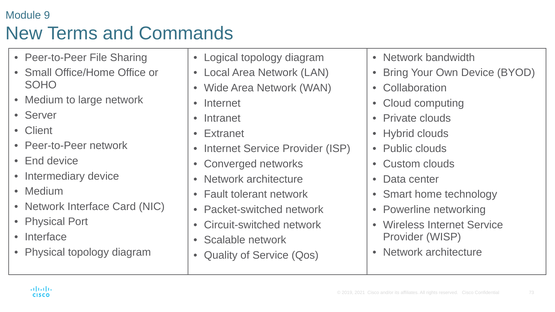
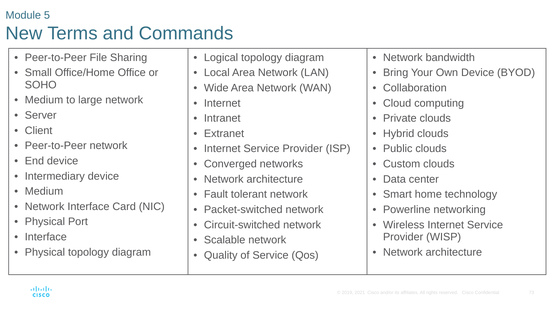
9: 9 -> 5
